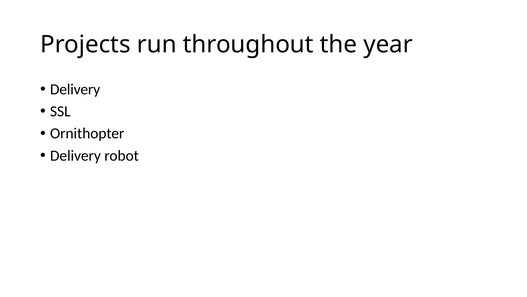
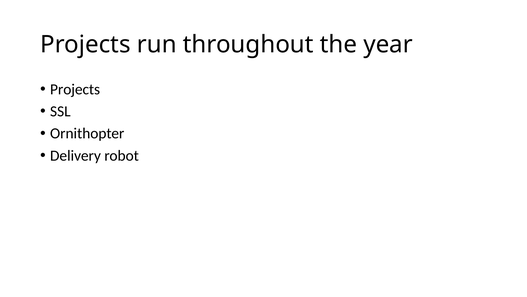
Delivery at (75, 89): Delivery -> Projects
